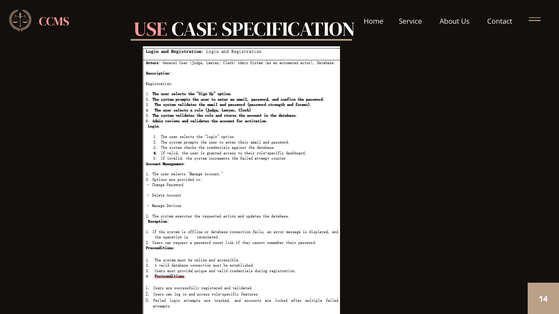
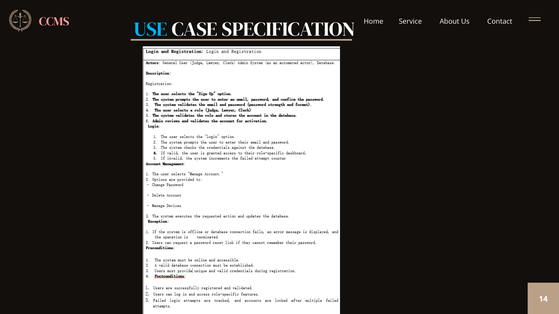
USE colour: pink -> light blue
